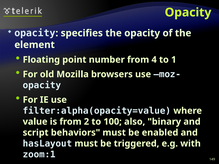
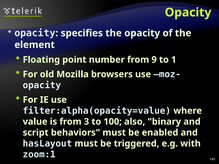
4: 4 -> 9
2: 2 -> 3
